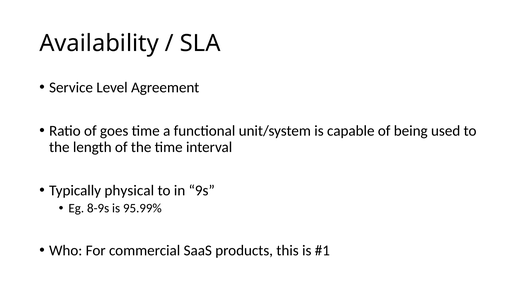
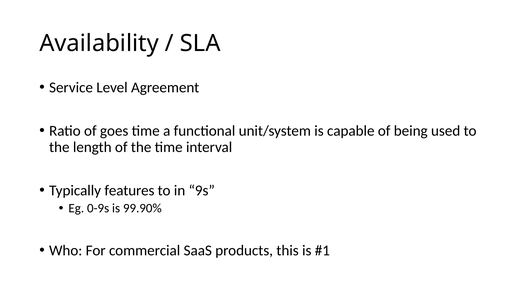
physical: physical -> features
8-9s: 8-9s -> 0-9s
95.99%: 95.99% -> 99.90%
